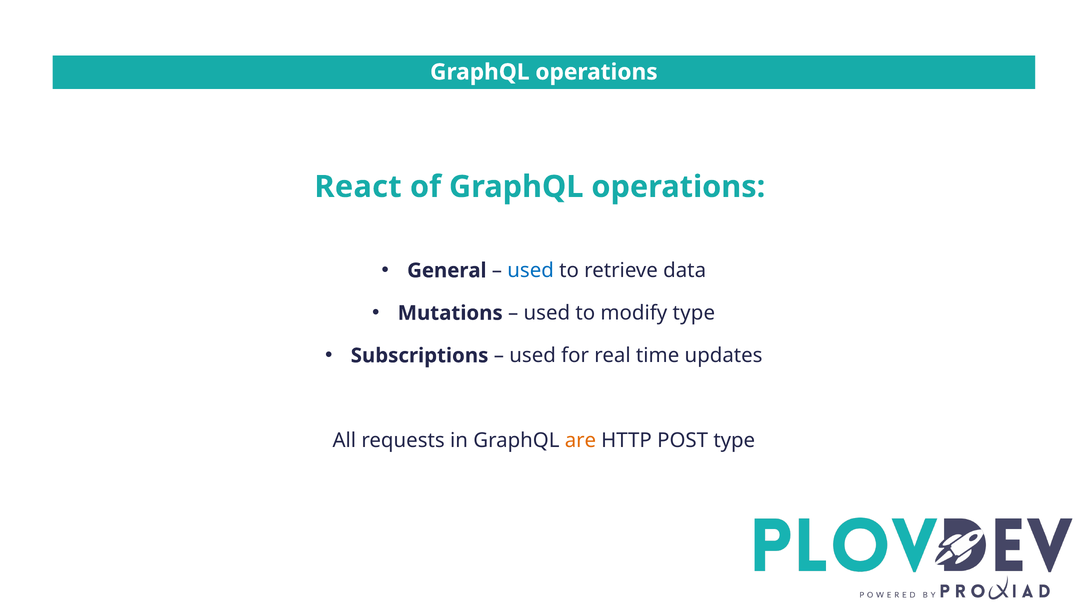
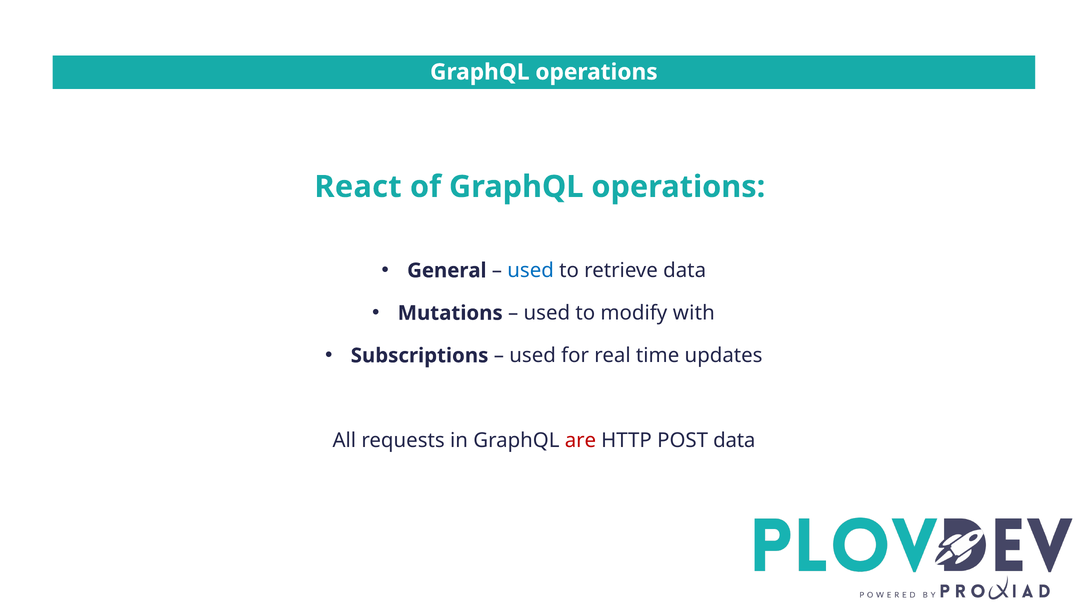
modify type: type -> with
are colour: orange -> red
POST type: type -> data
